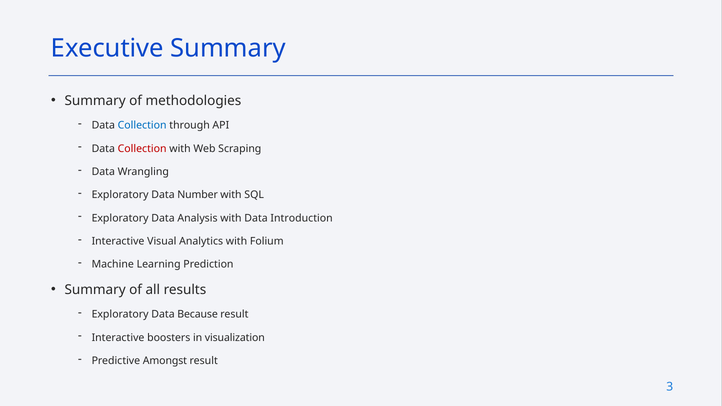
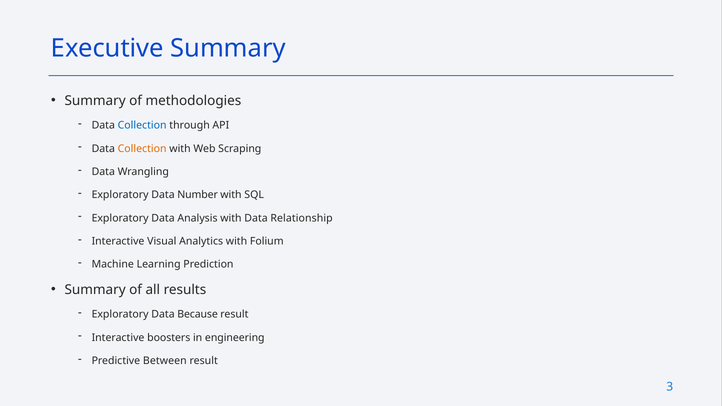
Collection at (142, 149) colour: red -> orange
Introduction: Introduction -> Relationship
visualization: visualization -> engineering
Amongst: Amongst -> Between
